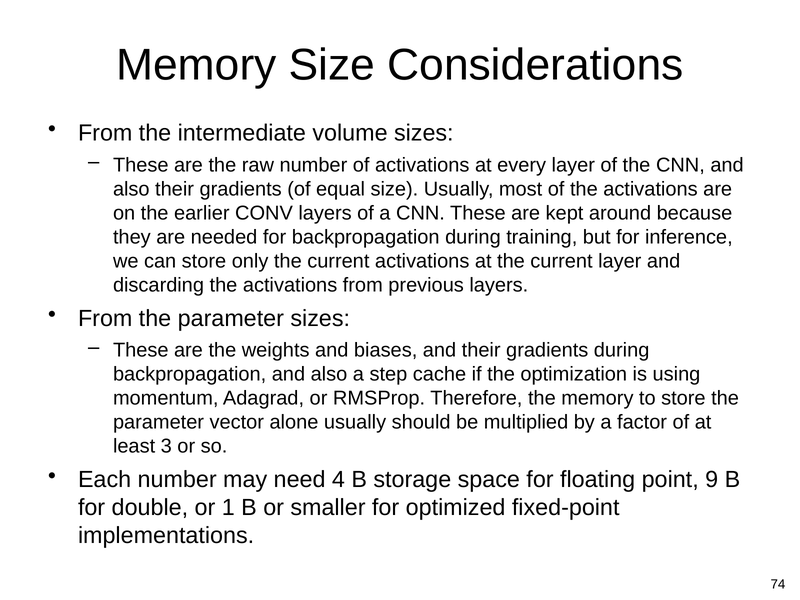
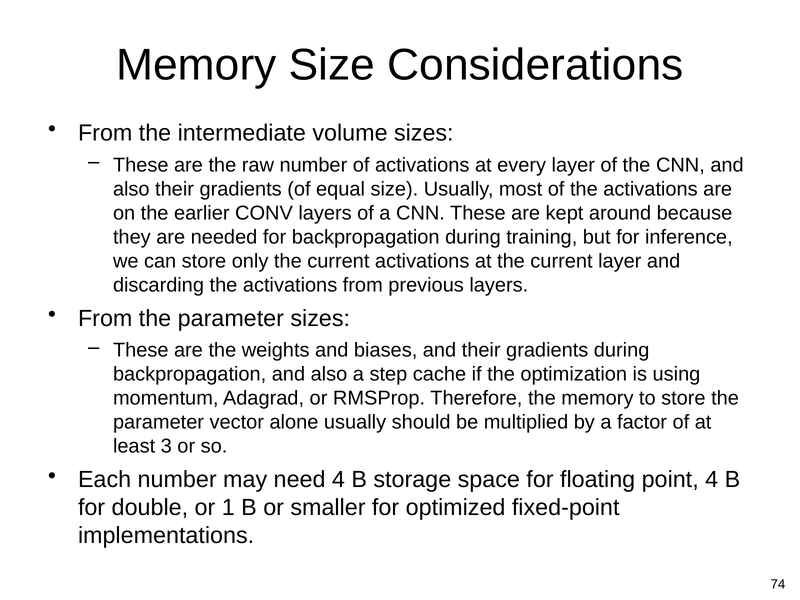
point 9: 9 -> 4
